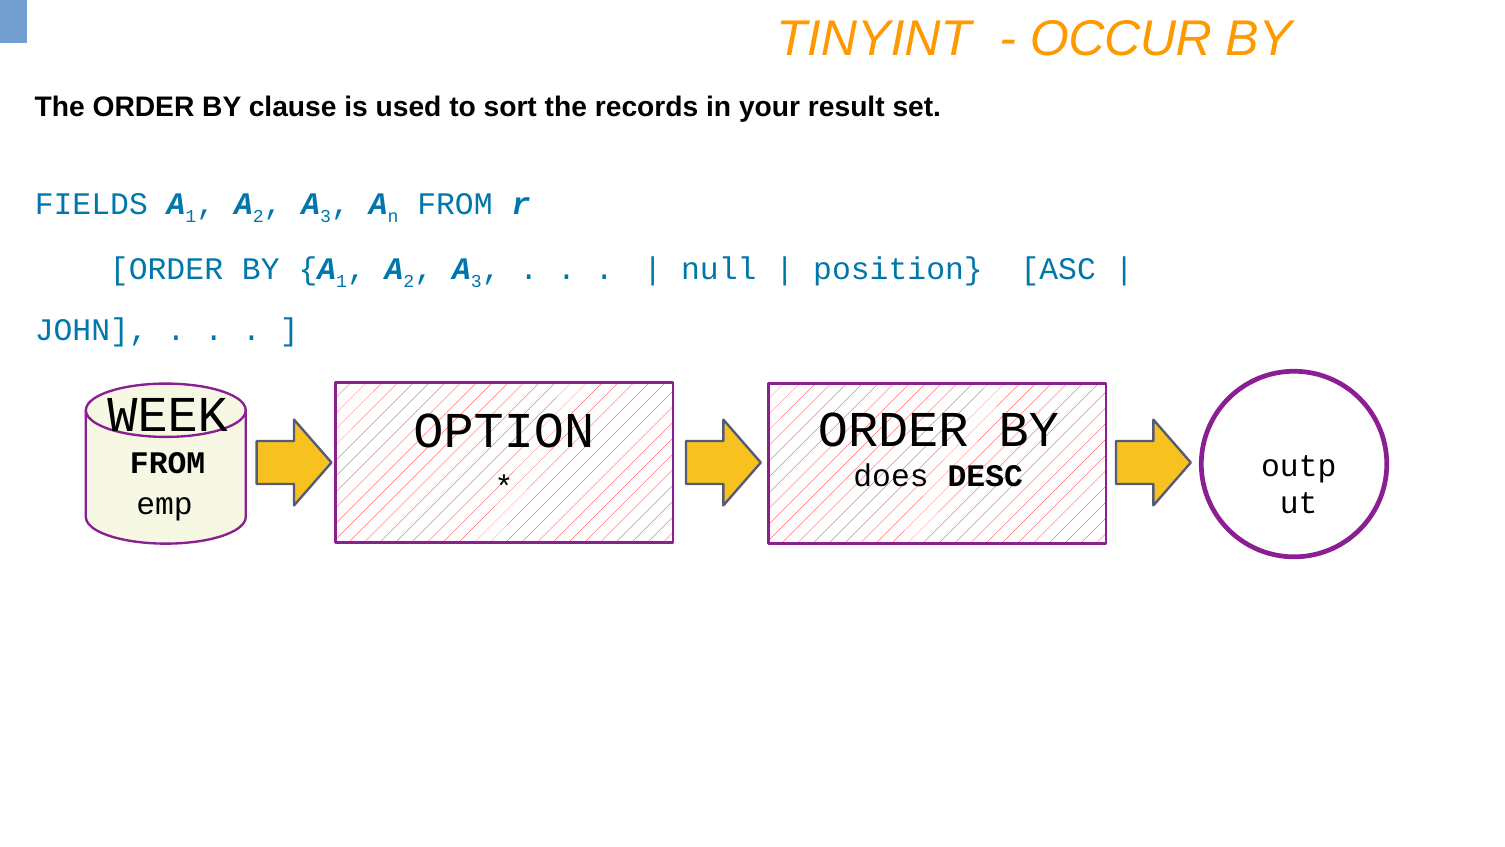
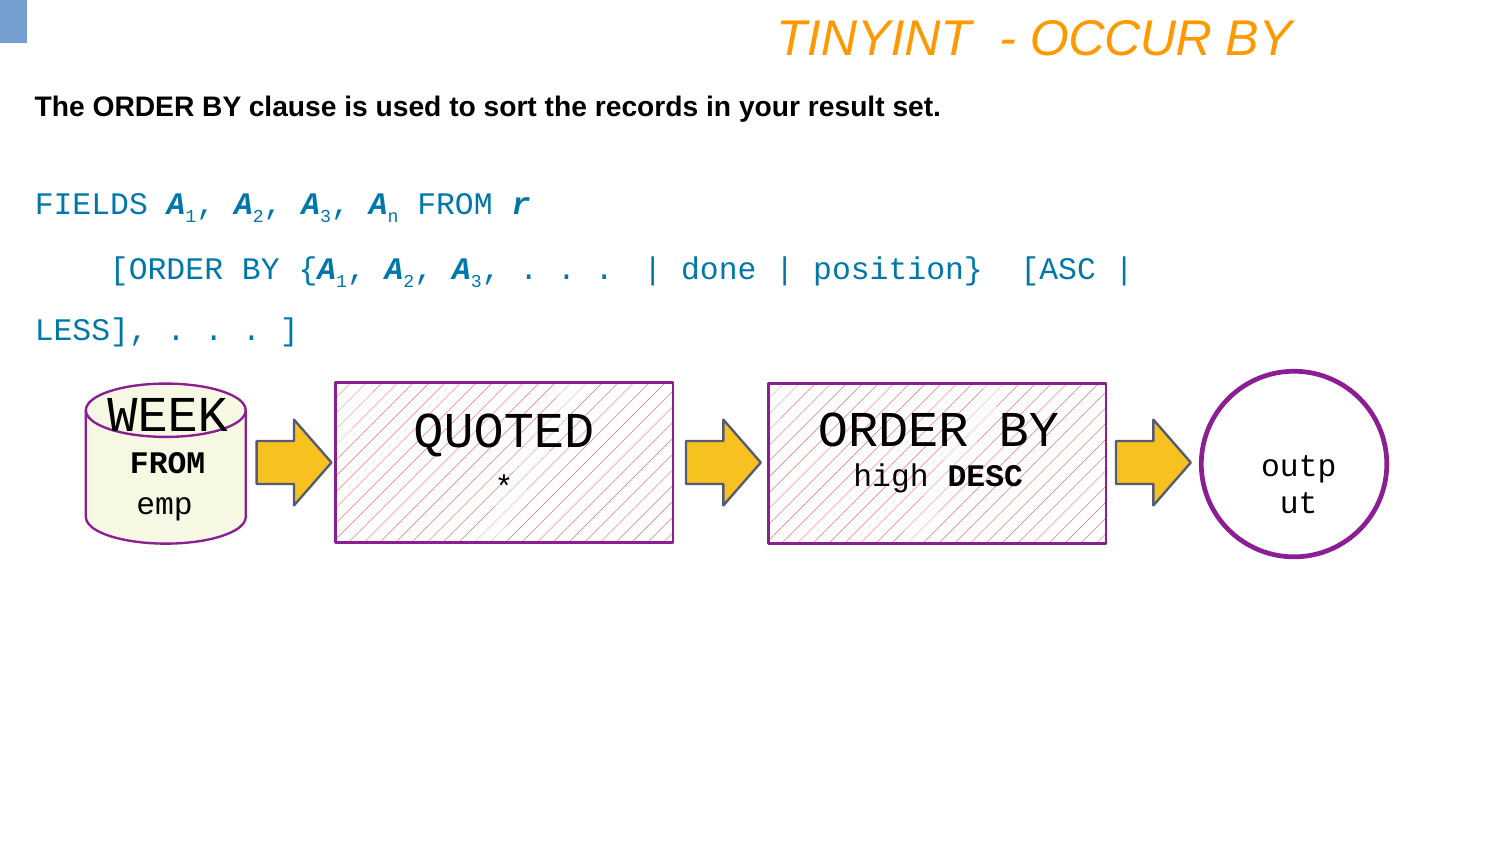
null: null -> done
JOHN: JOHN -> LESS
OPTION: OPTION -> QUOTED
does: does -> high
